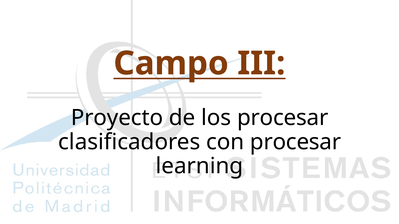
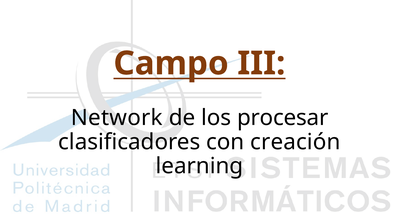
Proyecto: Proyecto -> Network
con procesar: procesar -> creación
